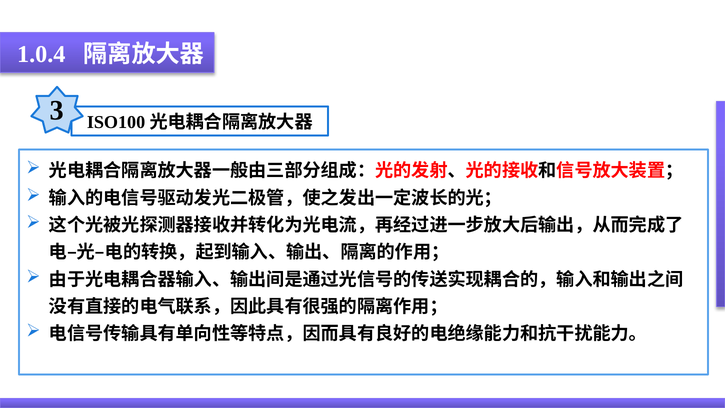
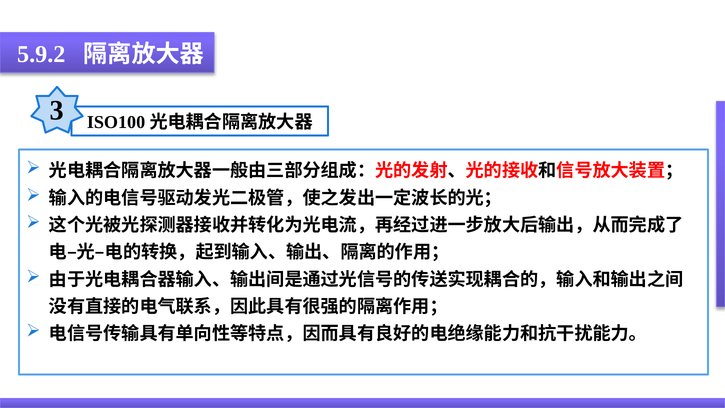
1.0.4: 1.0.4 -> 5.9.2
